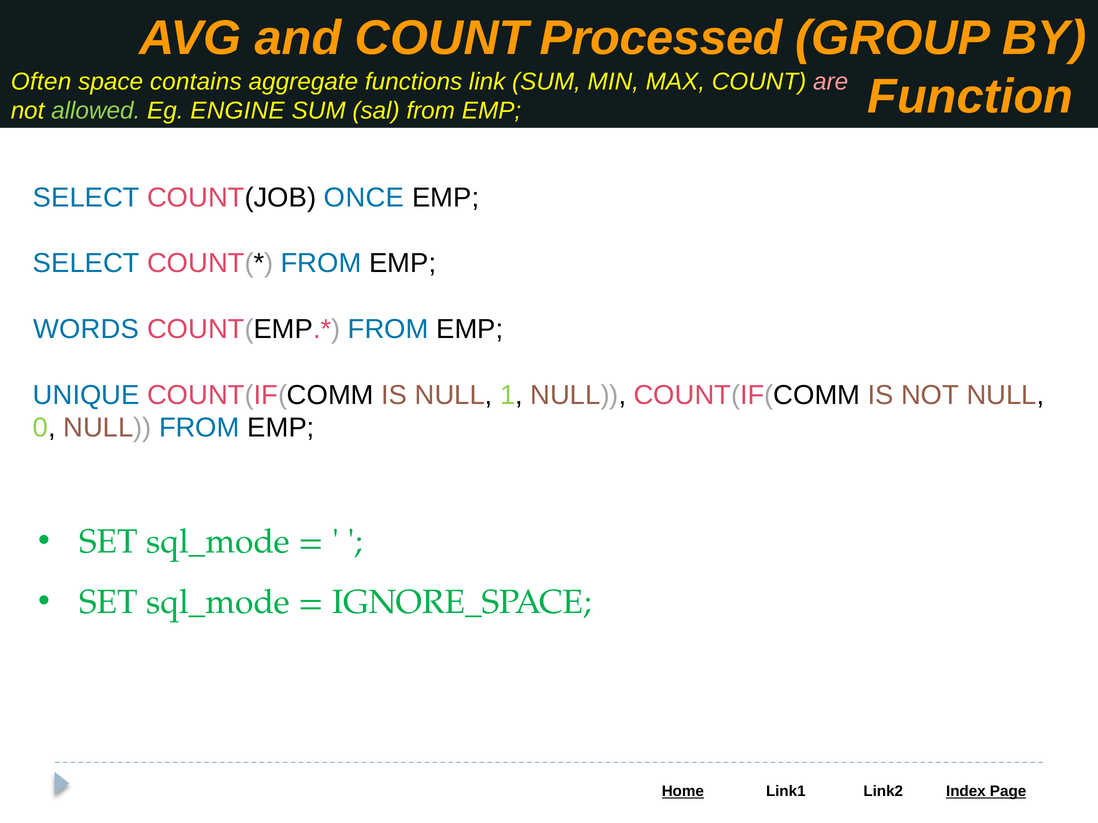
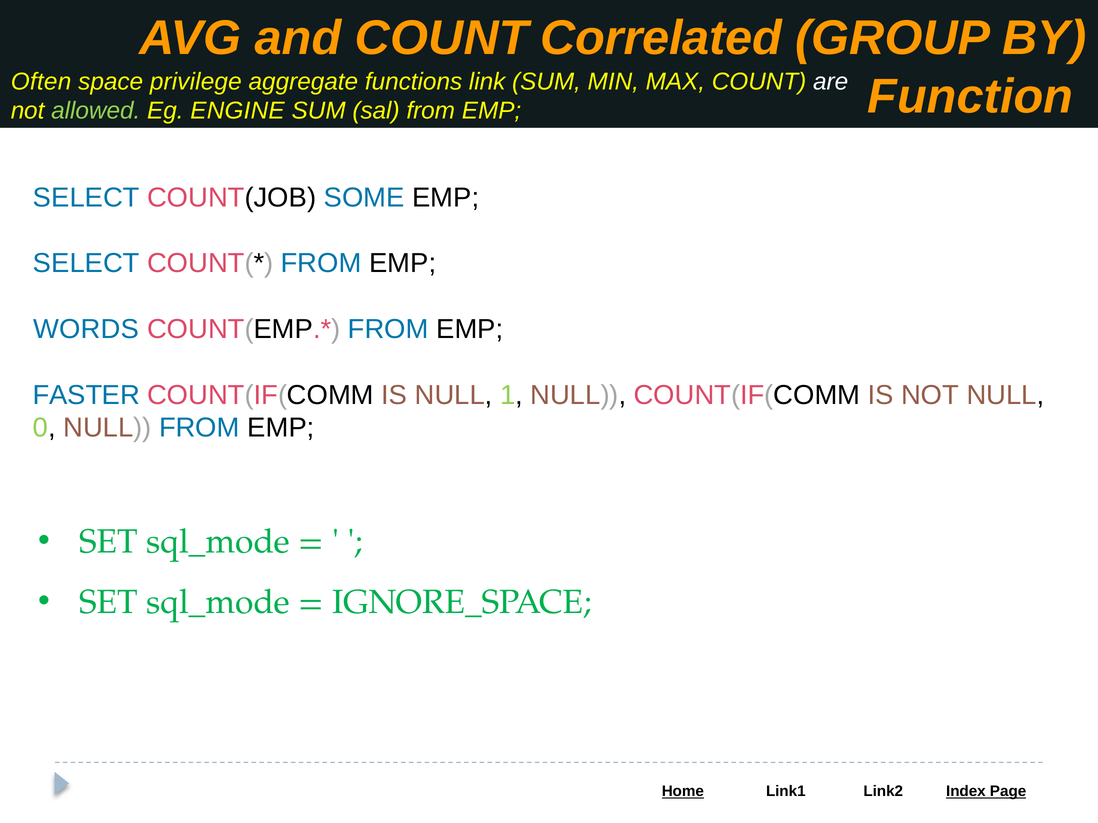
Processed: Processed -> Correlated
contains: contains -> privilege
are colour: pink -> white
ONCE: ONCE -> SOME
UNIQUE: UNIQUE -> FASTER
